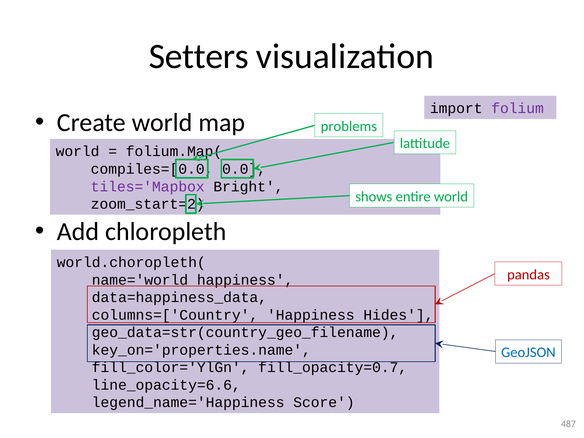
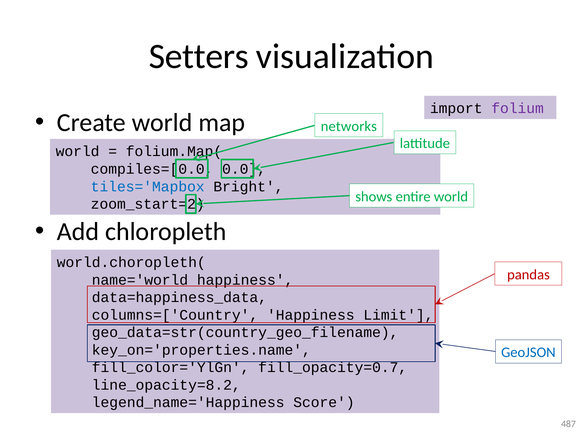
problems: problems -> networks
tiles='Mapbox colour: purple -> blue
Hides: Hides -> Limit
line_opacity=6.6: line_opacity=6.6 -> line_opacity=8.2
